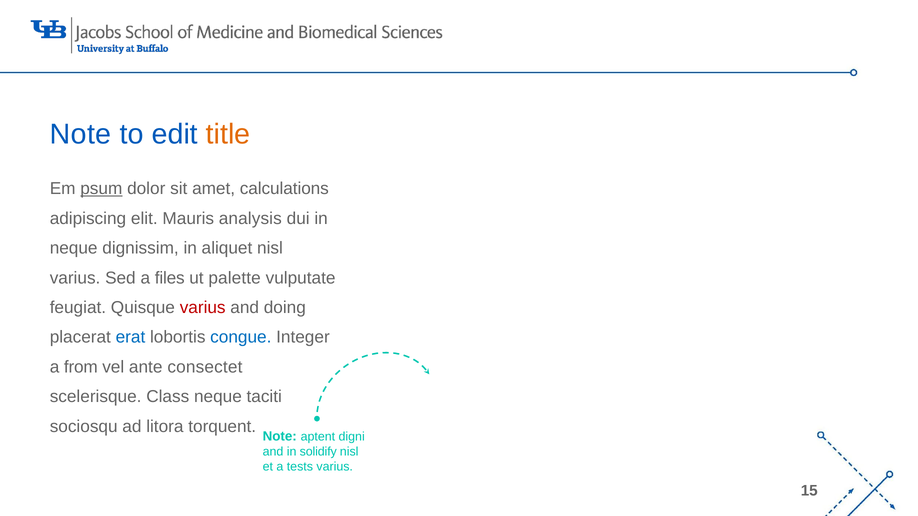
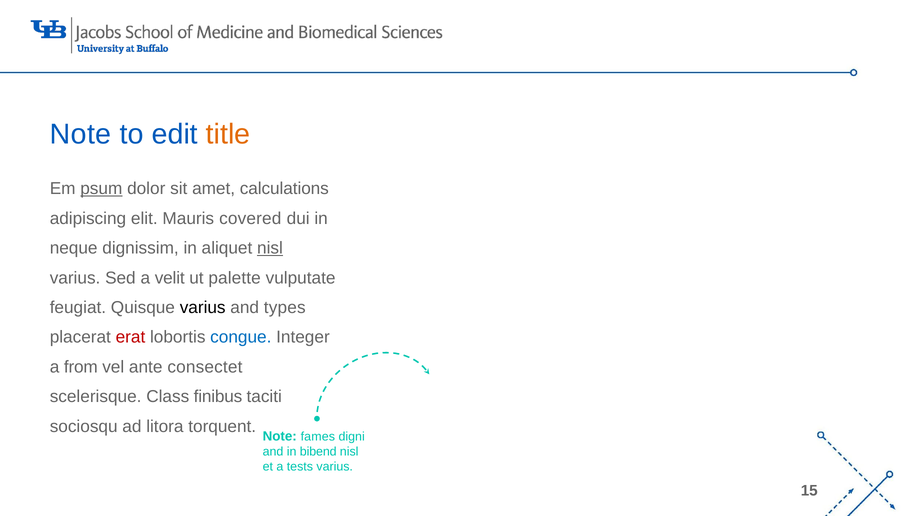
analysis: analysis -> covered
nisl at (270, 248) underline: none -> present
files: files -> velit
varius at (203, 308) colour: red -> black
doing: doing -> types
erat colour: blue -> red
Class neque: neque -> finibus
aptent: aptent -> fames
solidify: solidify -> bibend
